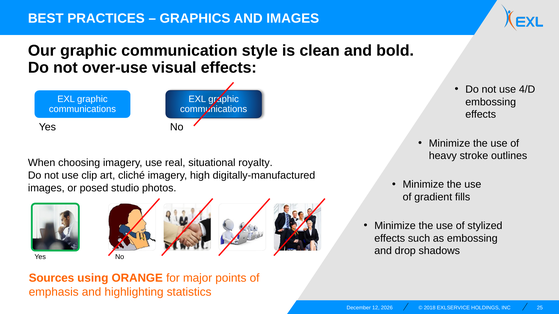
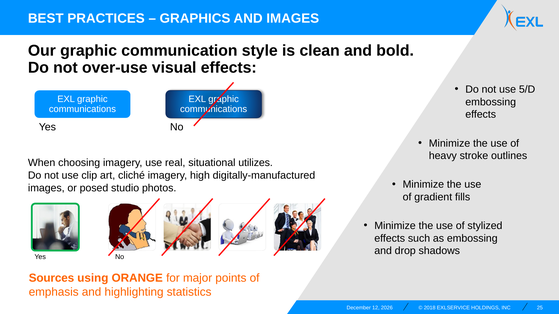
4/D: 4/D -> 5/D
royalty: royalty -> utilizes
